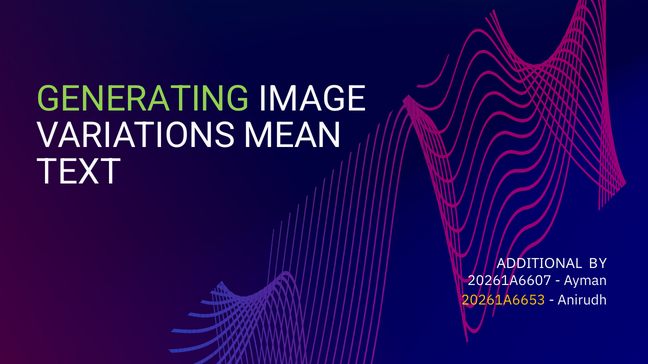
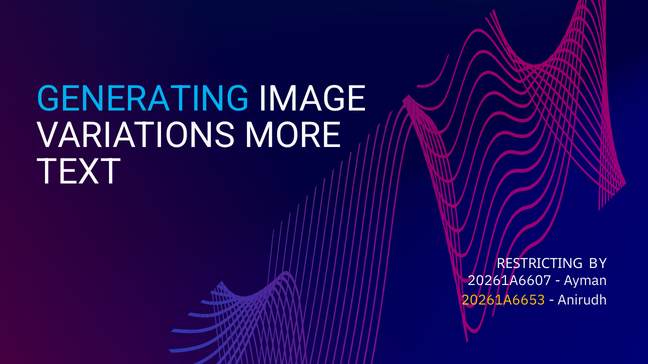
GENERATING colour: light green -> light blue
MEAN: MEAN -> MORE
ADDITIONAL: ADDITIONAL -> RESTRICTING
